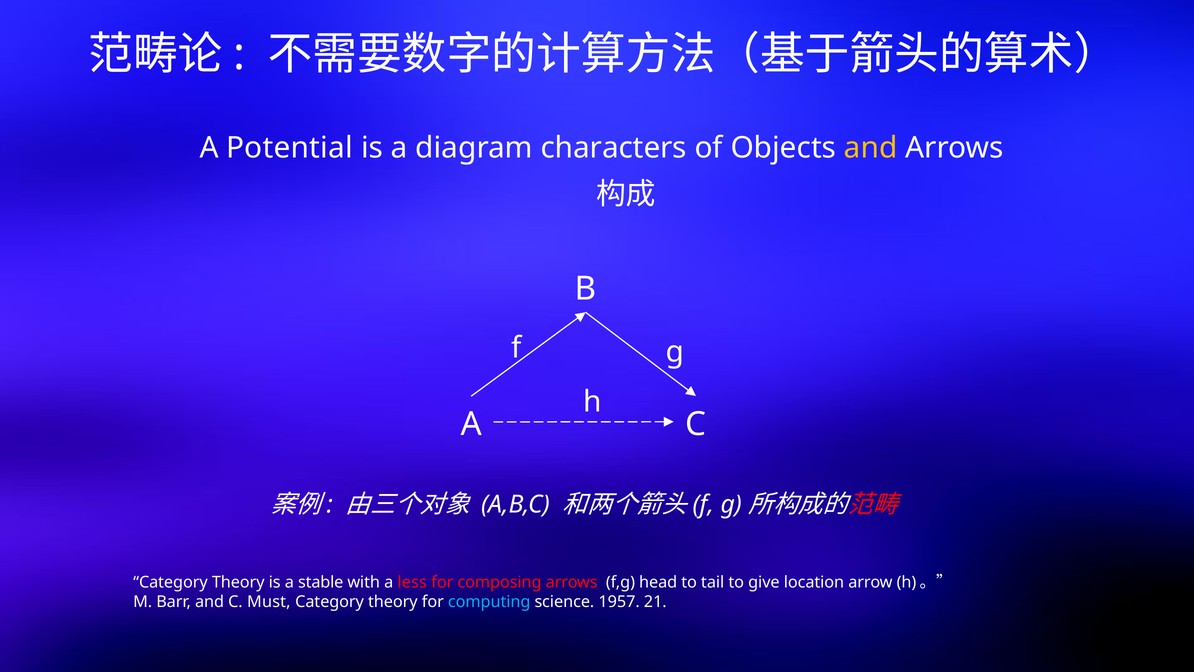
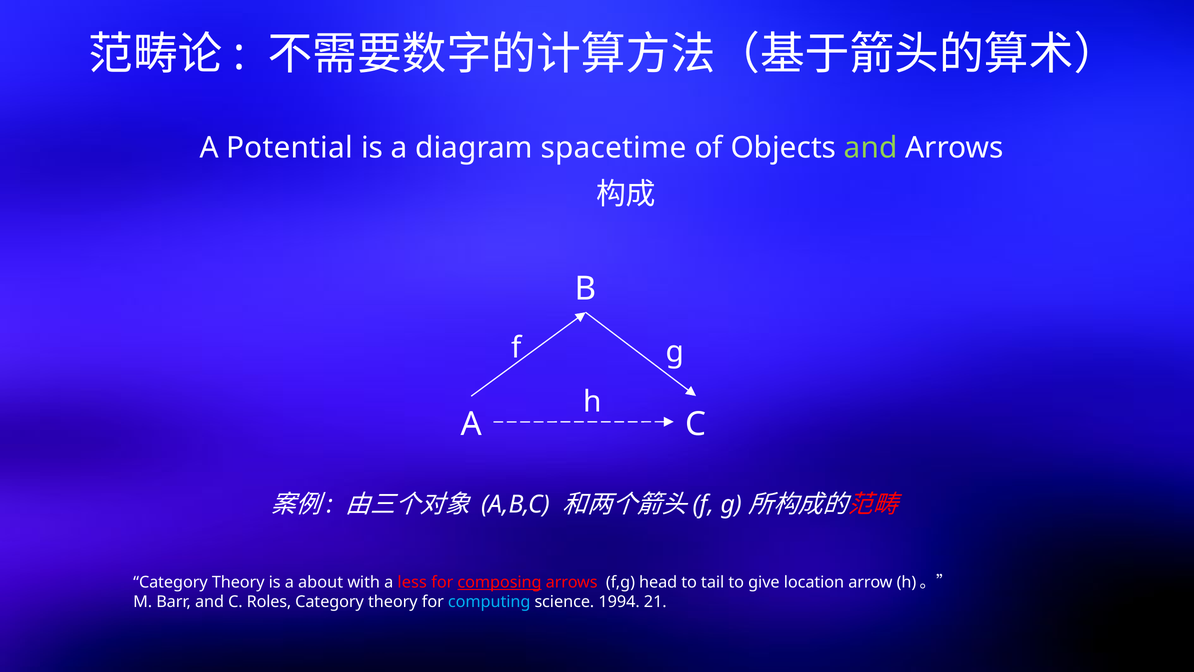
characters: characters -> spacetime
and at (871, 148) colour: yellow -> light green
stable: stable -> about
composing underline: none -> present
Must: Must -> Roles
1957: 1957 -> 1994
